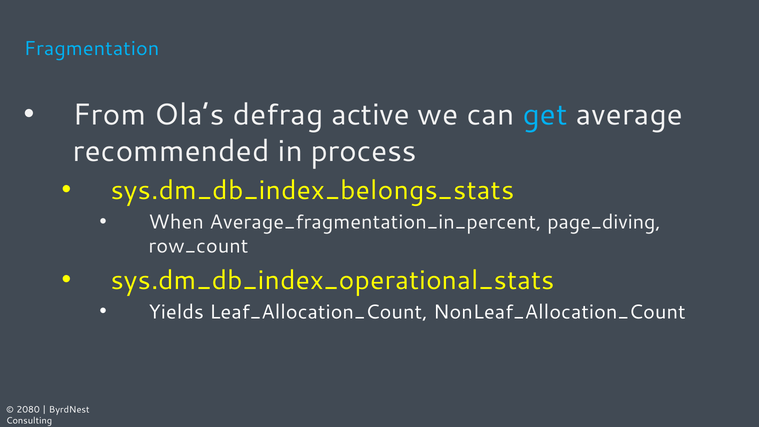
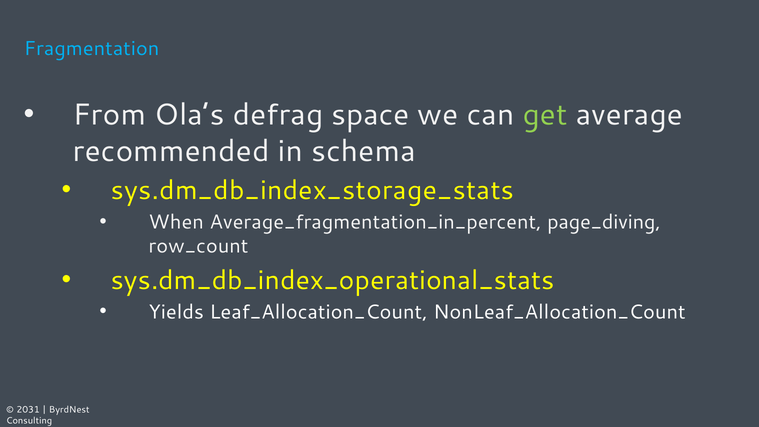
active: active -> space
get colour: light blue -> light green
process: process -> schema
sys.dm_db_index_belongs_stats: sys.dm_db_index_belongs_stats -> sys.dm_db_index_storage_stats
2080: 2080 -> 2031
